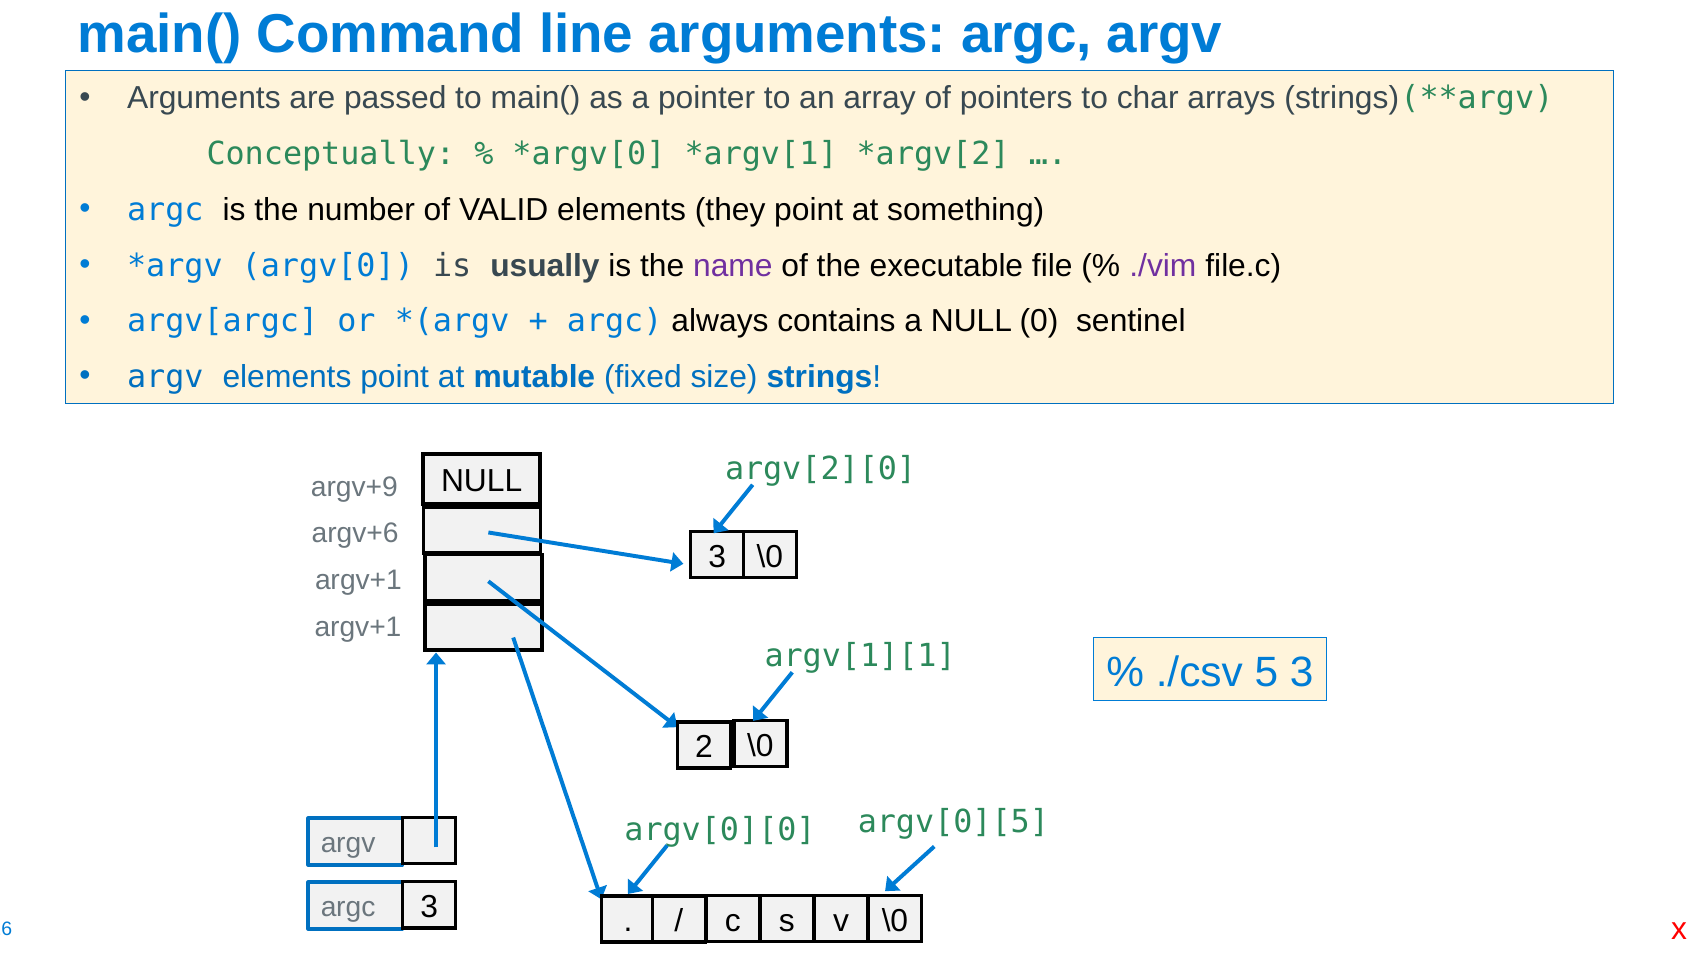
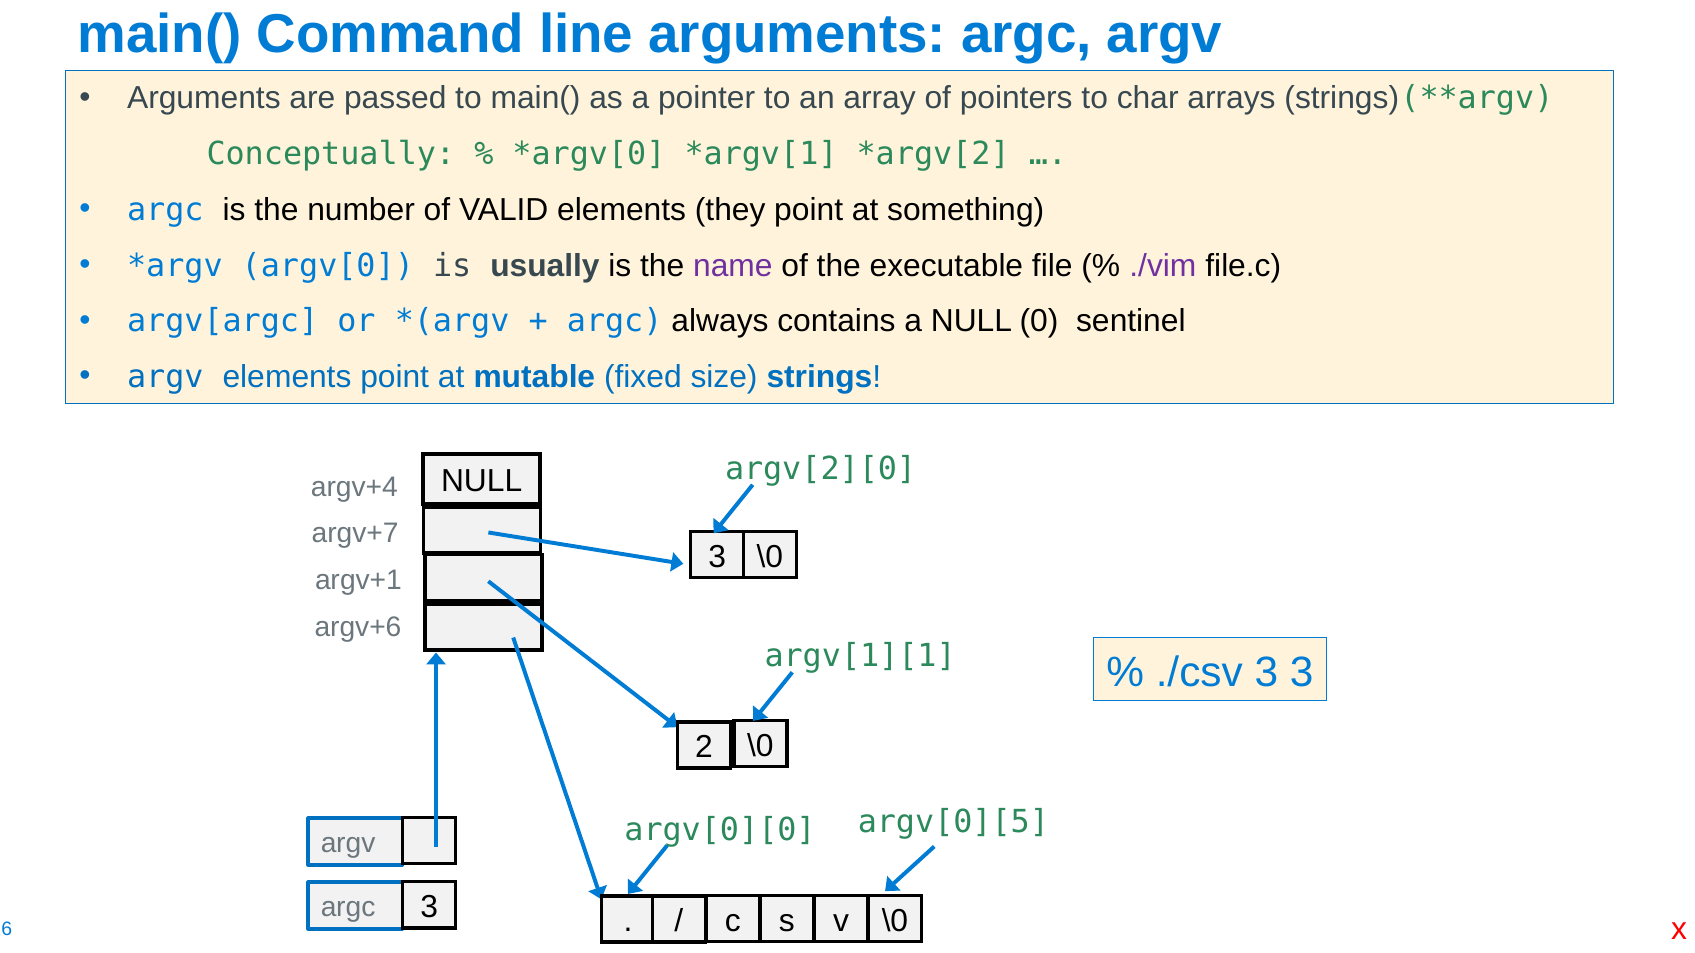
argv+9: argv+9 -> argv+4
argv+6: argv+6 -> argv+7
argv+1 at (358, 628): argv+1 -> argv+6
./csv 5: 5 -> 3
